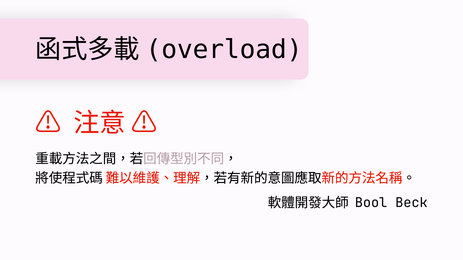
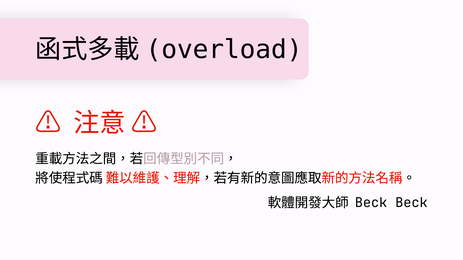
Bool at (371, 203): Bool -> Beck
